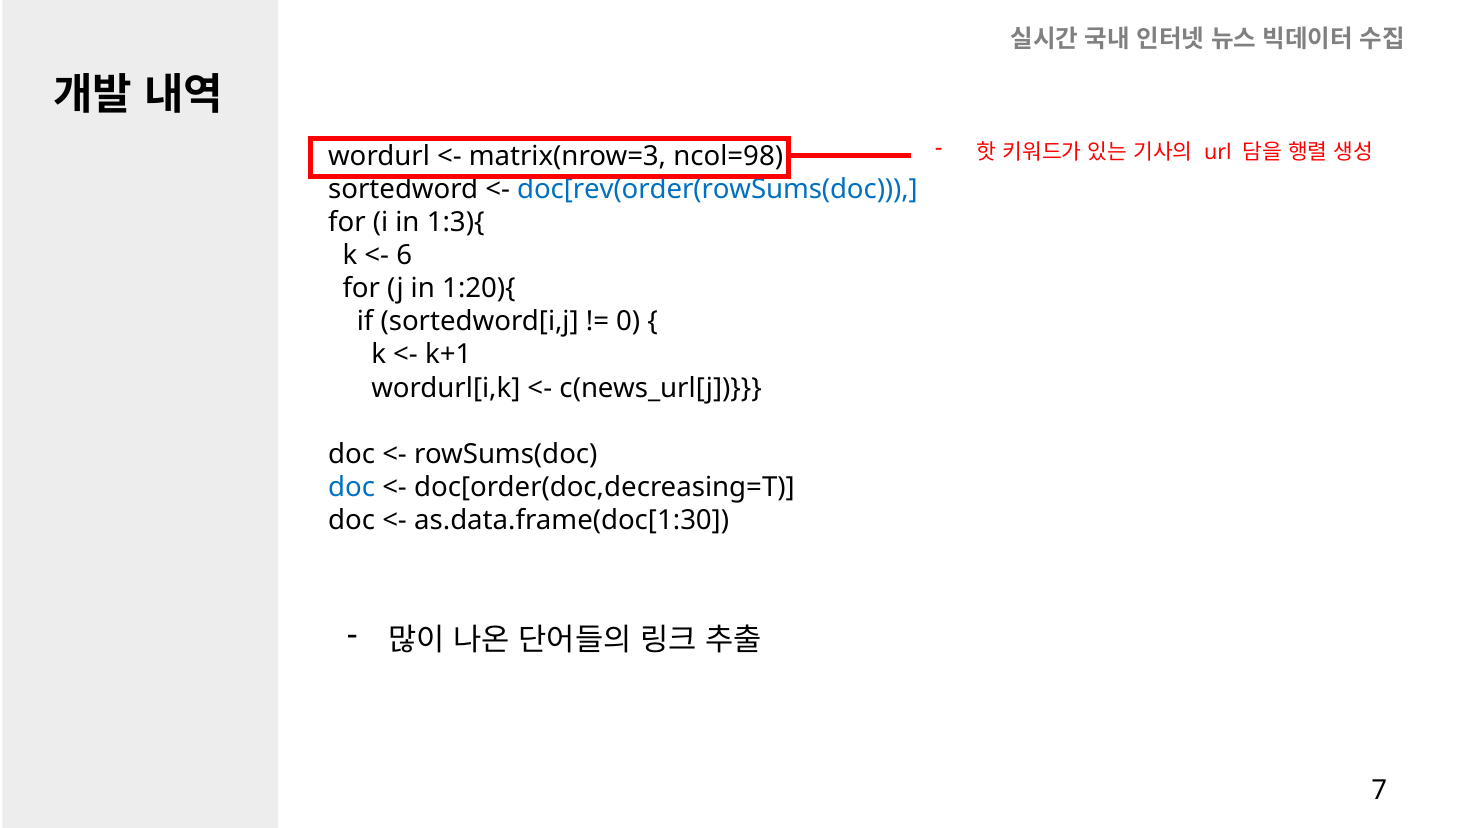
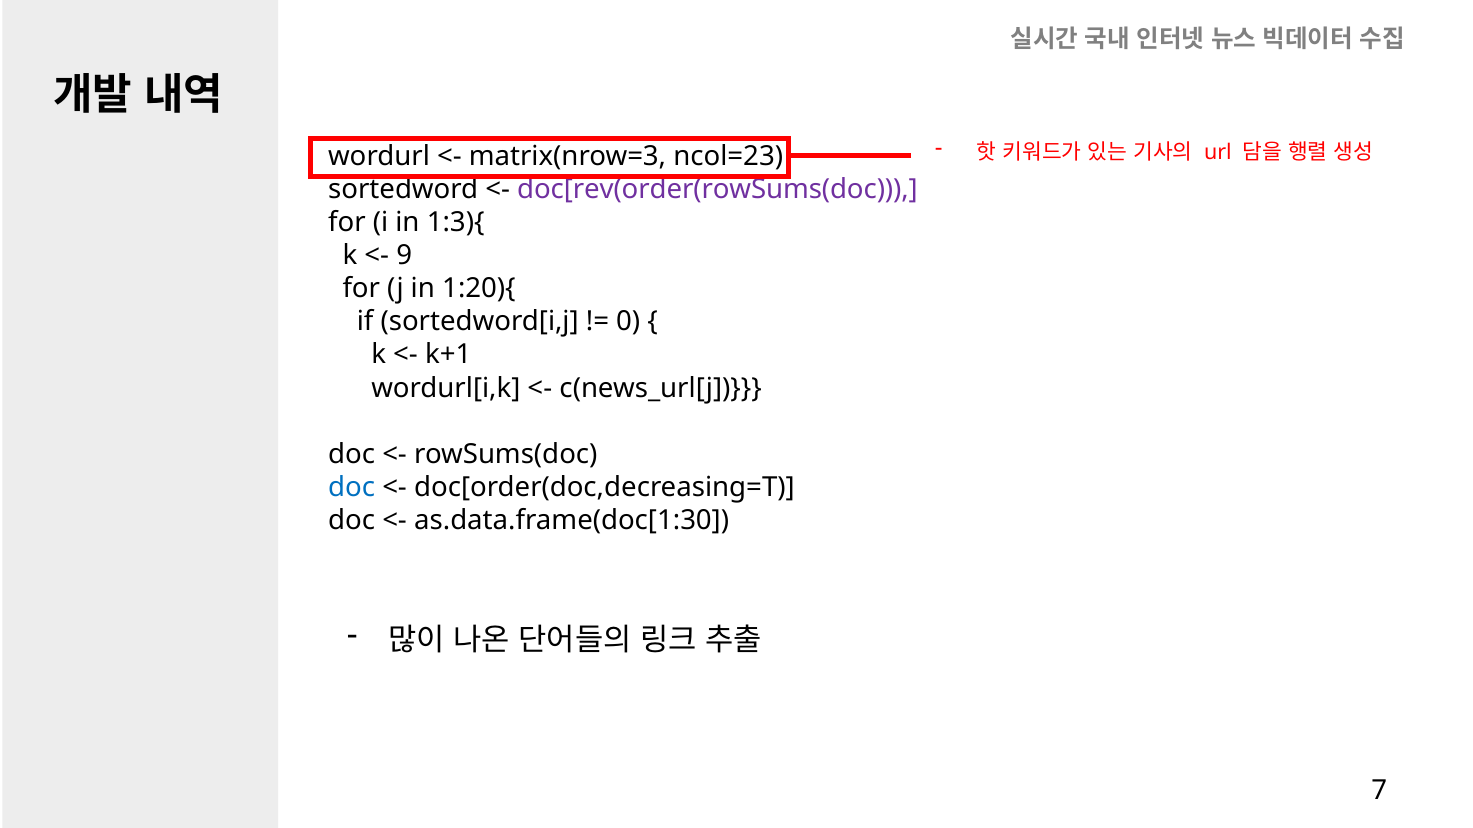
ncol=98: ncol=98 -> ncol=23
doc[rev(order(rowSums(doc colour: blue -> purple
6: 6 -> 9
